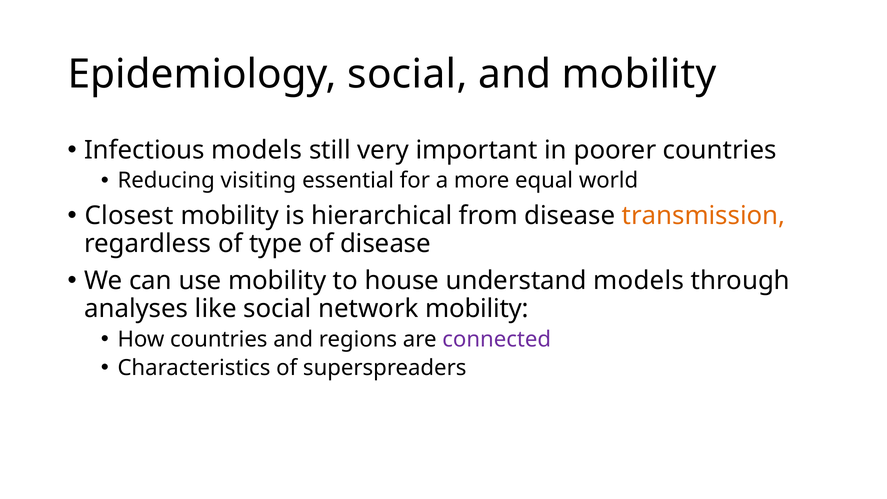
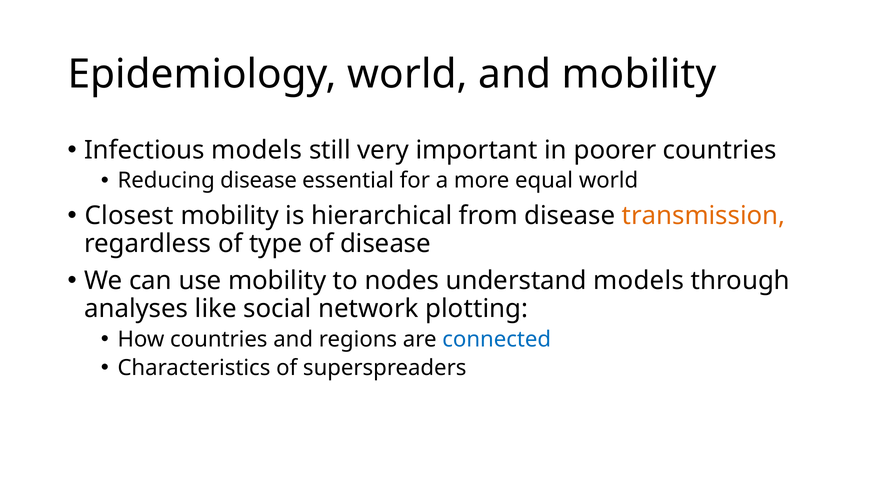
Epidemiology social: social -> world
Reducing visiting: visiting -> disease
house: house -> nodes
network mobility: mobility -> plotting
connected colour: purple -> blue
